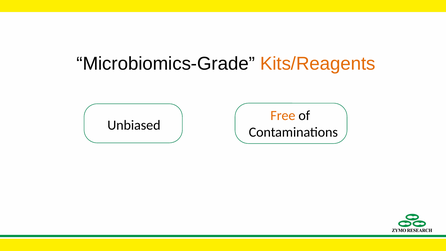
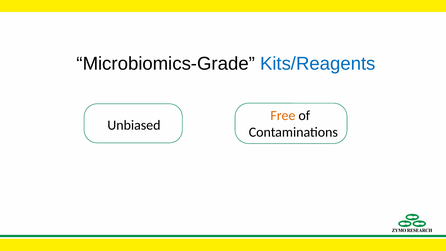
Kits/Reagents colour: orange -> blue
